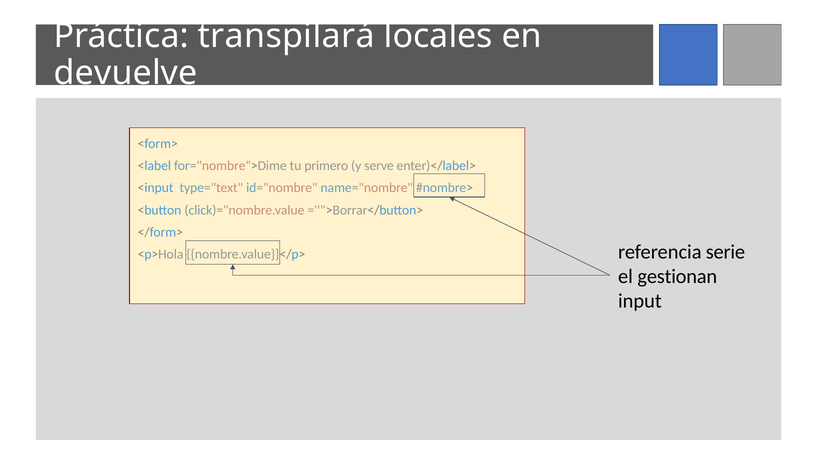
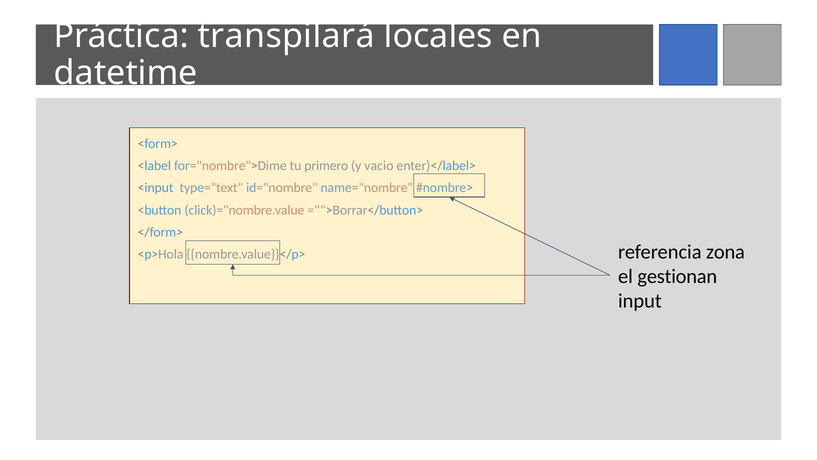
devuelve: devuelve -> datetime
serve: serve -> vacio
serie: serie -> zona
